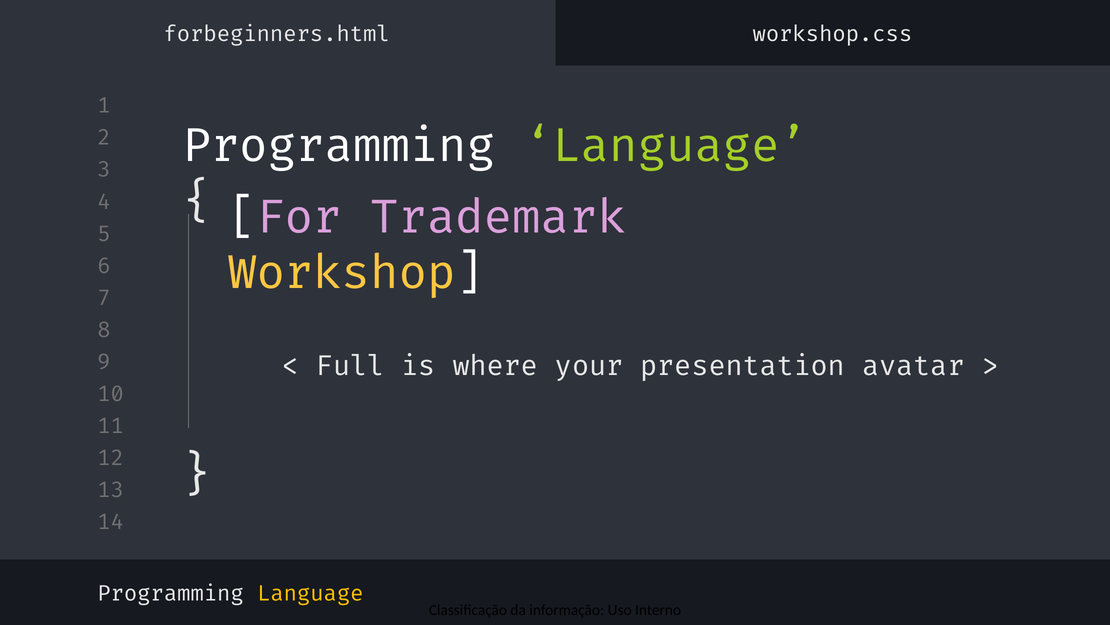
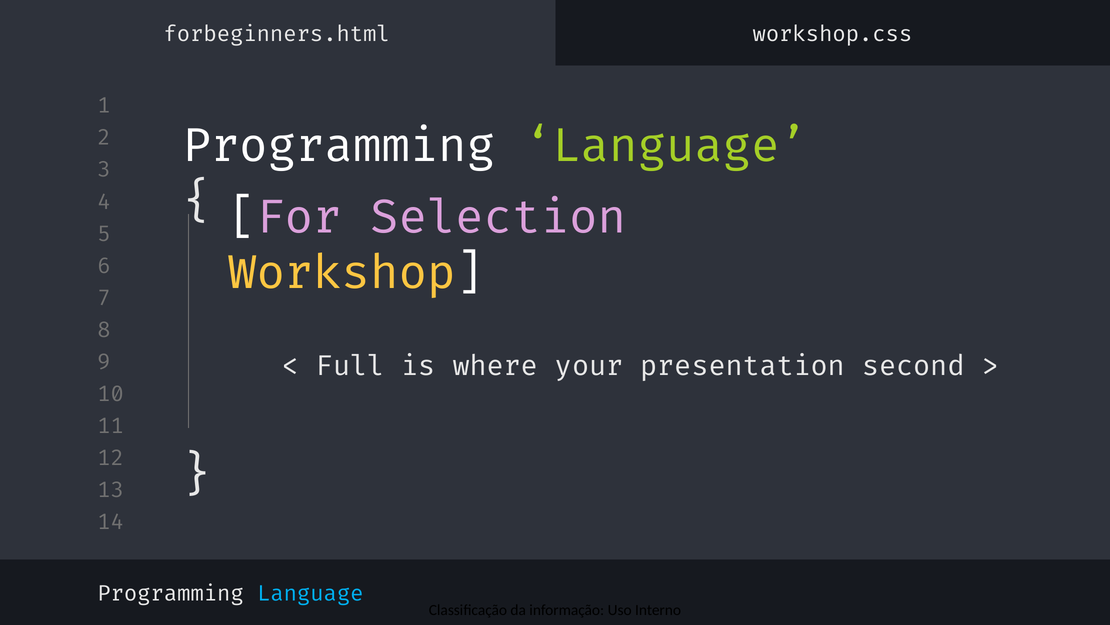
Trademark: Trademark -> Selection
avatar: avatar -> second
Language at (310, 593) colour: yellow -> light blue
